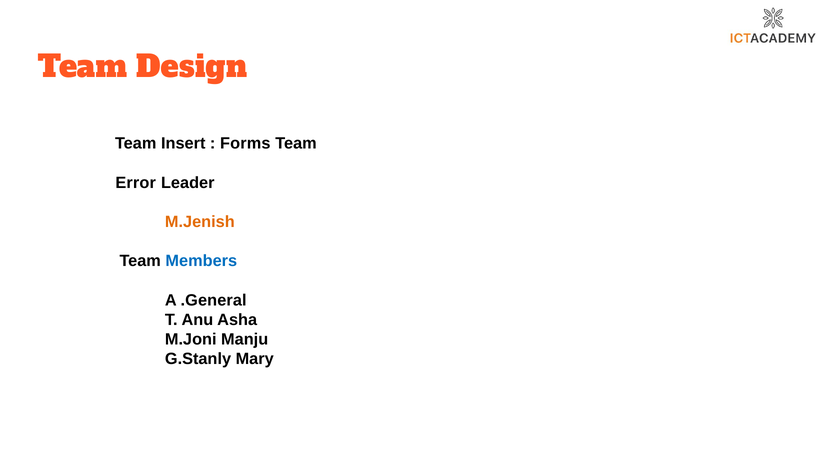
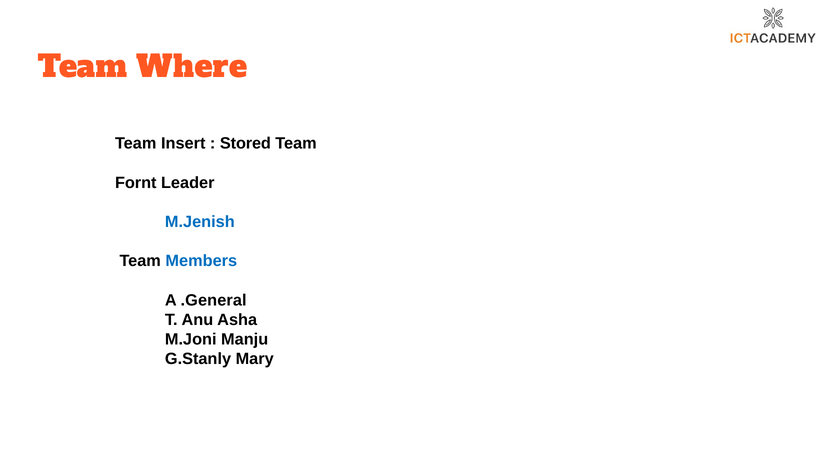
Design: Design -> Where
Forms: Forms -> Stored
Error: Error -> Fornt
M.Jenish colour: orange -> blue
